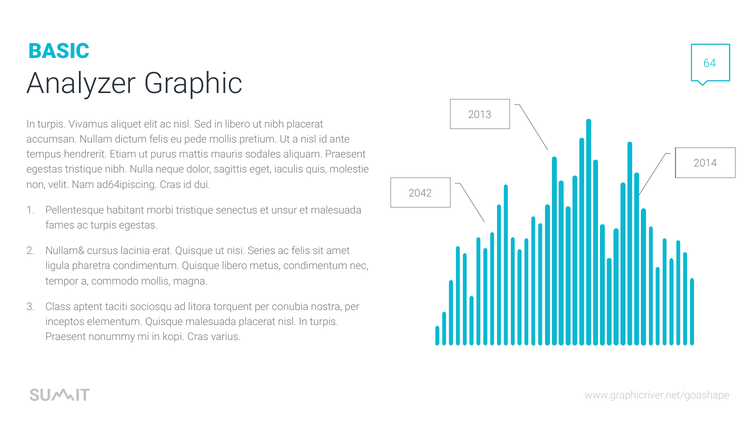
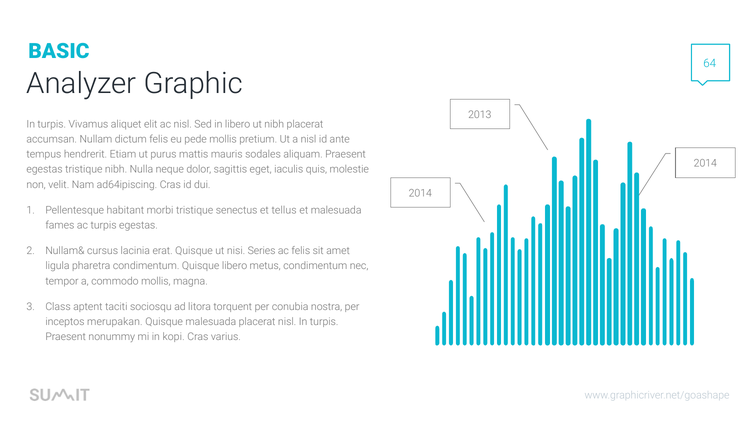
2042 at (420, 193): 2042 -> 2014
unsur: unsur -> tellus
elementum: elementum -> merupakan
